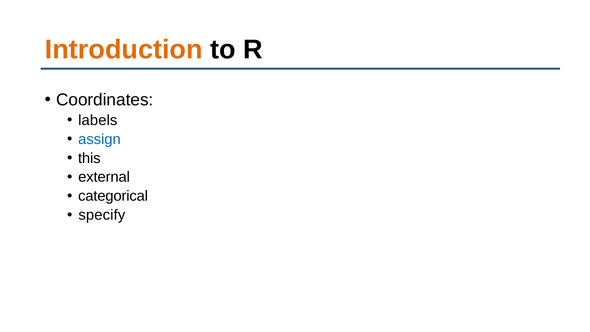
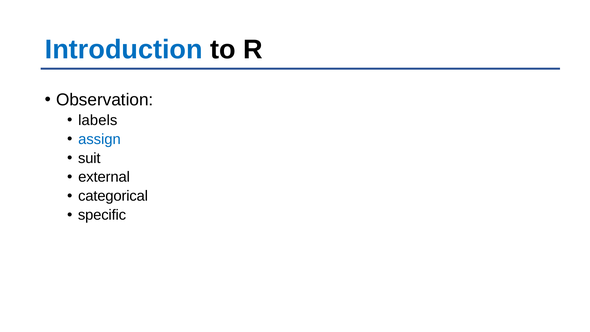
Introduction colour: orange -> blue
Coordinates: Coordinates -> Observation
this: this -> suit
specify: specify -> specific
